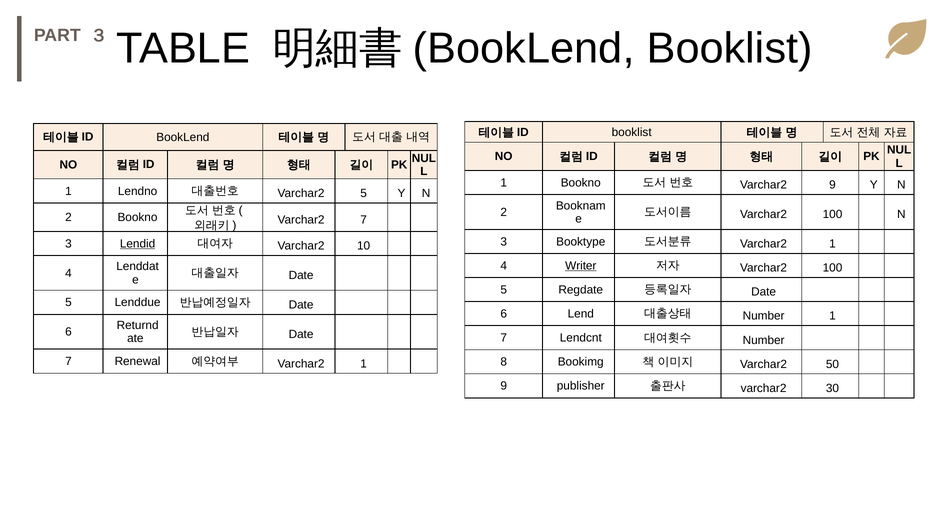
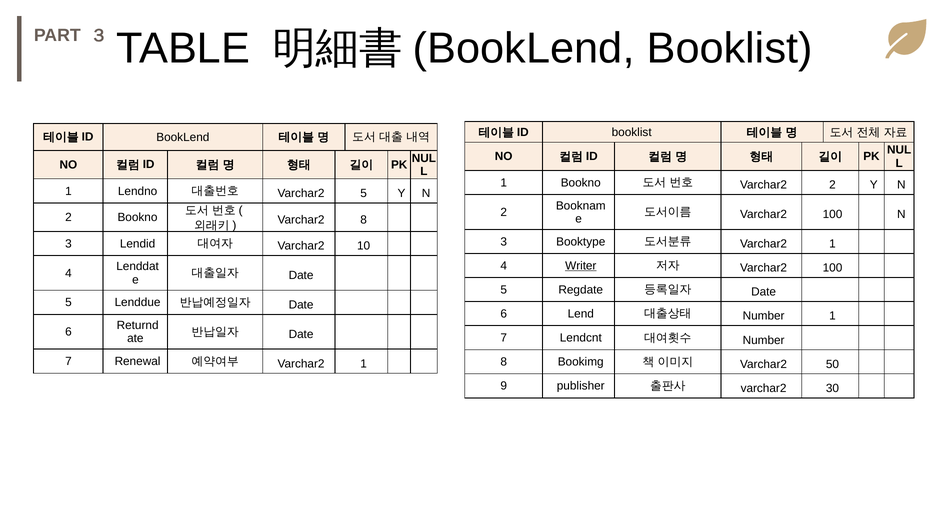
Varchar2 9: 9 -> 2
Varchar2 7: 7 -> 8
Lendid underline: present -> none
